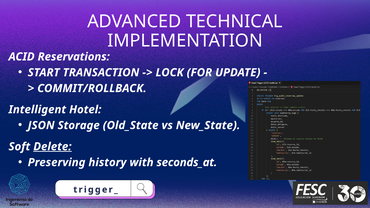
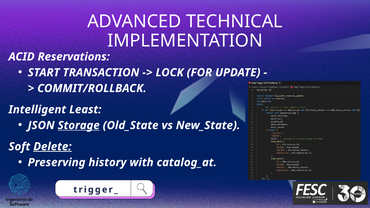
Hotel: Hotel -> Least
Storage underline: none -> present
seconds_at: seconds_at -> catalog_at
